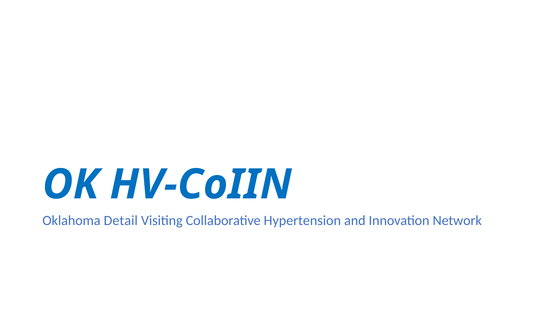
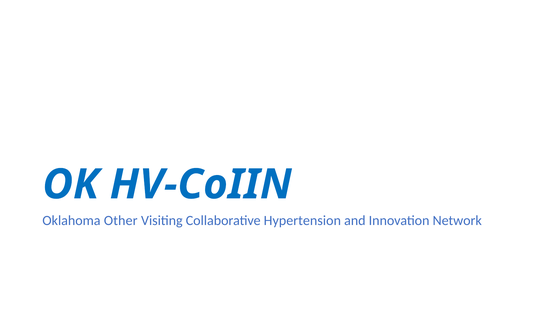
Detail: Detail -> Other
